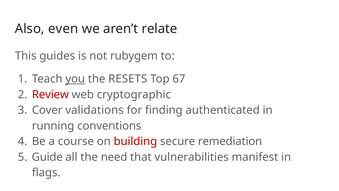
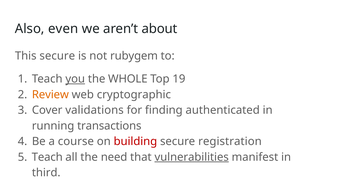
relate: relate -> about
This guides: guides -> secure
RESETS: RESETS -> WHOLE
67: 67 -> 19
Review colour: red -> orange
conventions: conventions -> transactions
remediation: remediation -> registration
Guide at (47, 157): Guide -> Teach
vulnerabilities underline: none -> present
flags: flags -> third
